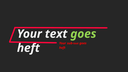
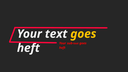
goes at (83, 34) colour: light green -> yellow
